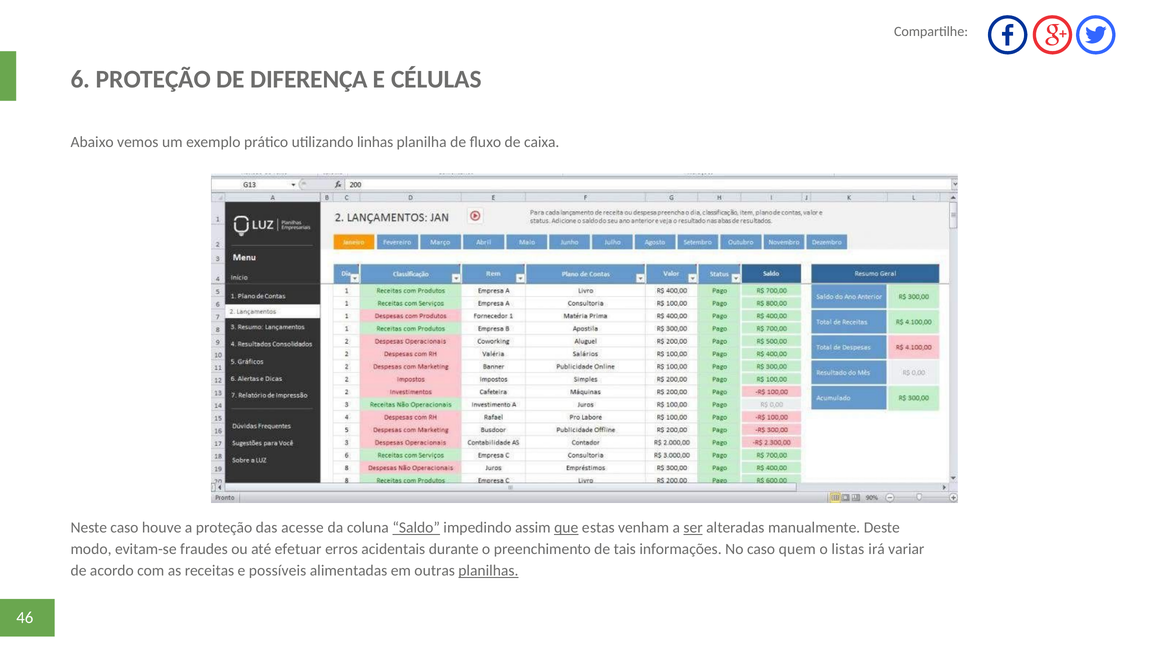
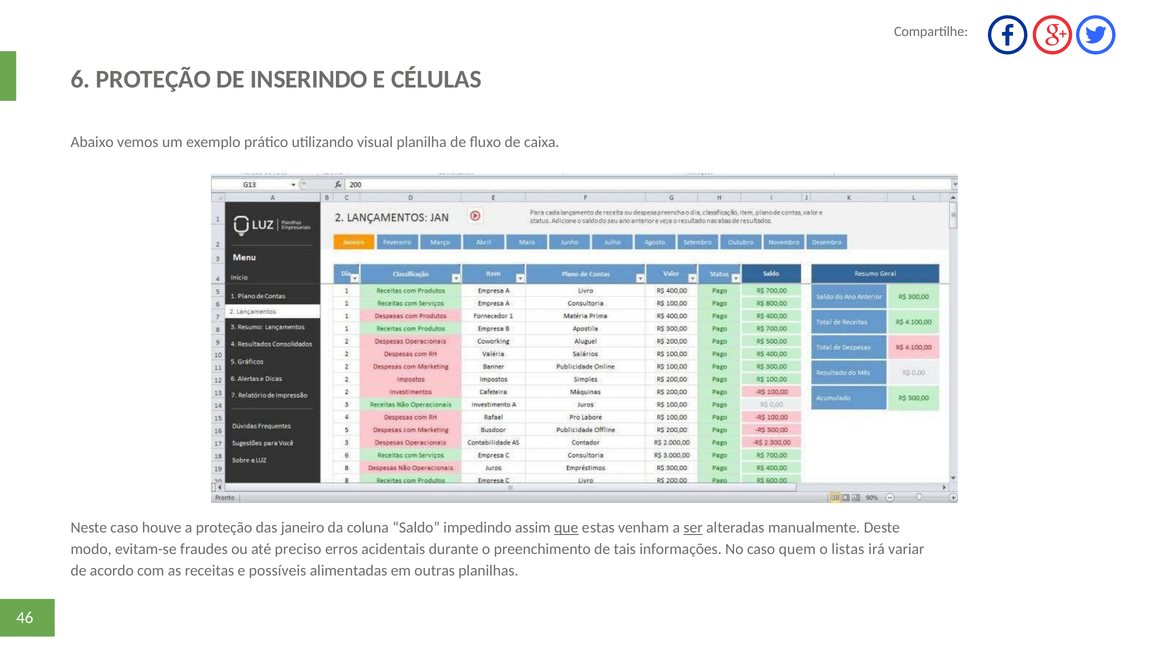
DIFERENÇA: DIFERENÇA -> INSERINDO
linhas: linhas -> visual
acesse: acesse -> janeiro
Saldo underline: present -> none
efetuar: efetuar -> preciso
planilhas underline: present -> none
